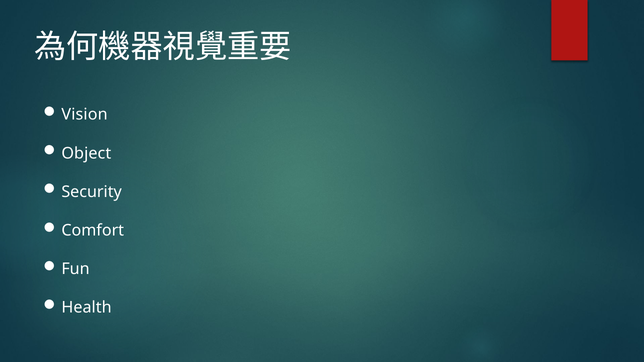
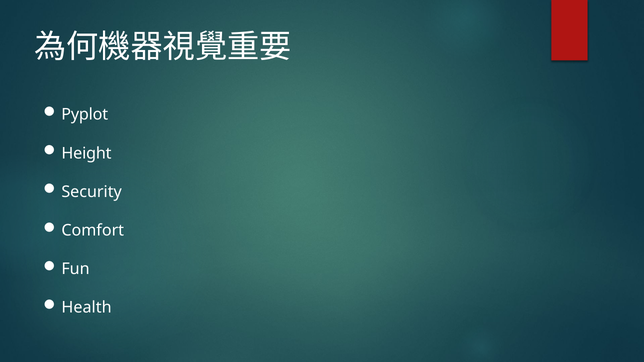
Vision: Vision -> Pyplot
Object: Object -> Height
